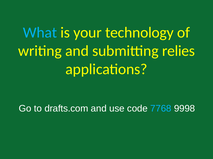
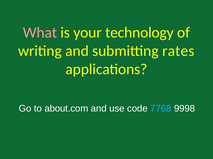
What colour: light blue -> pink
relies: relies -> rates
drafts.com: drafts.com -> about.com
